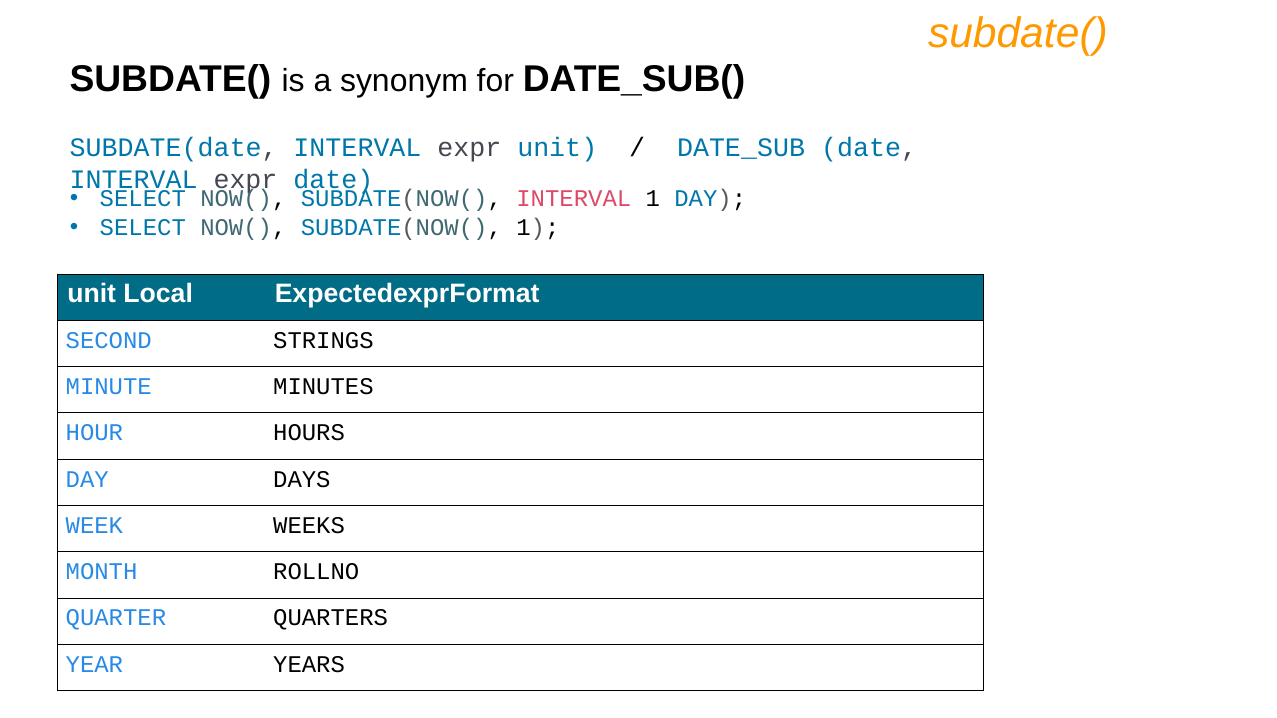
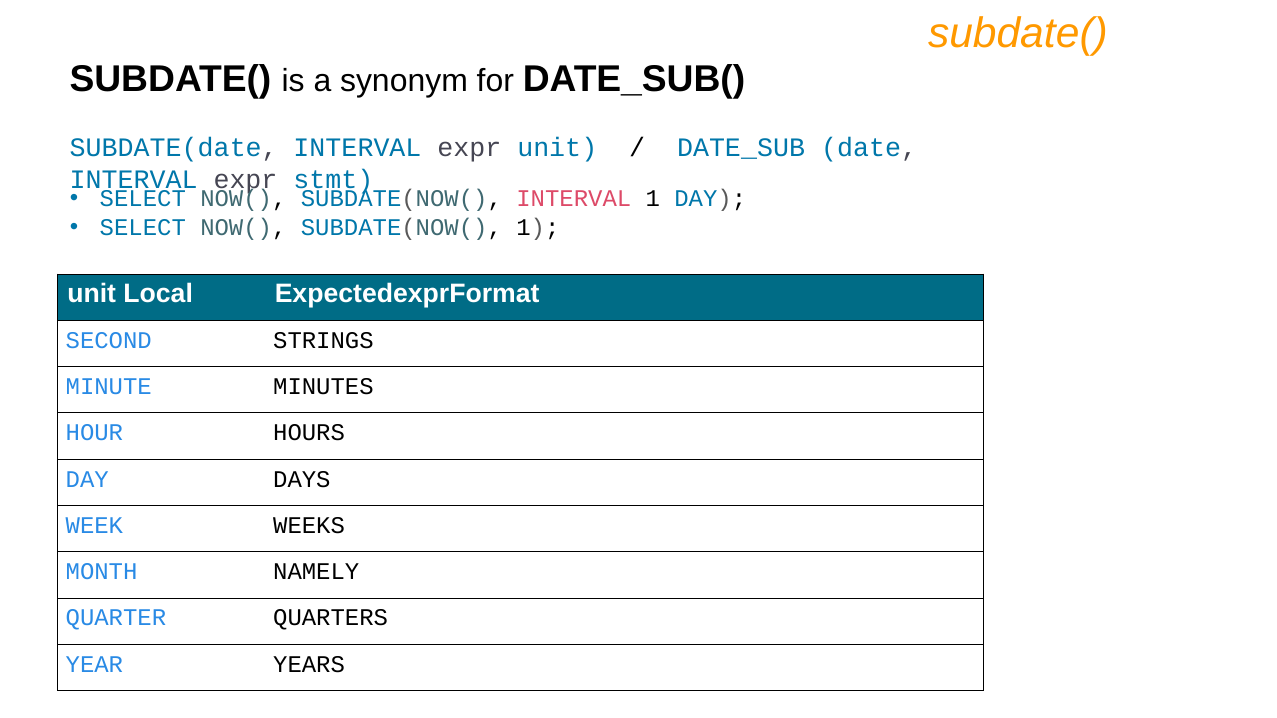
expr date: date -> stmt
ROLLNO: ROLLNO -> NAMELY
